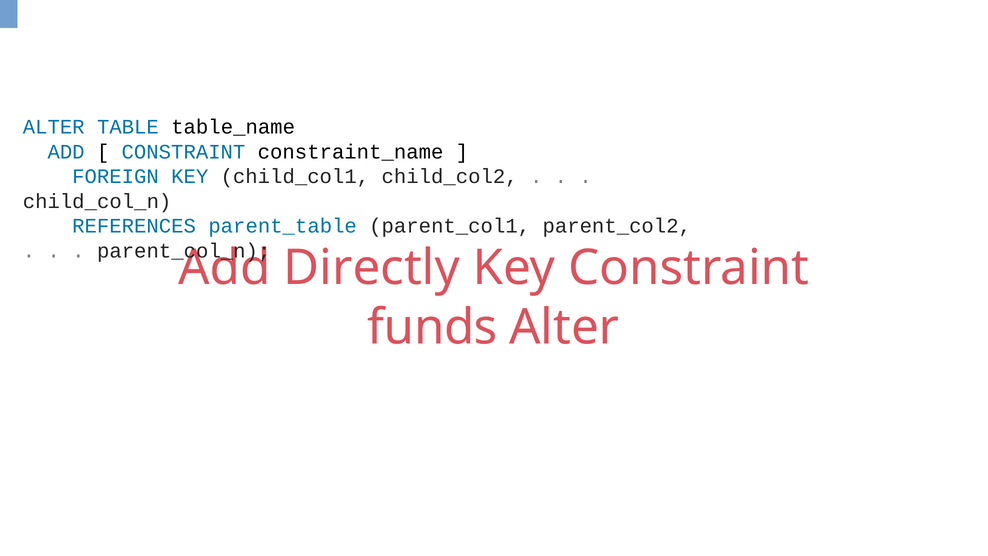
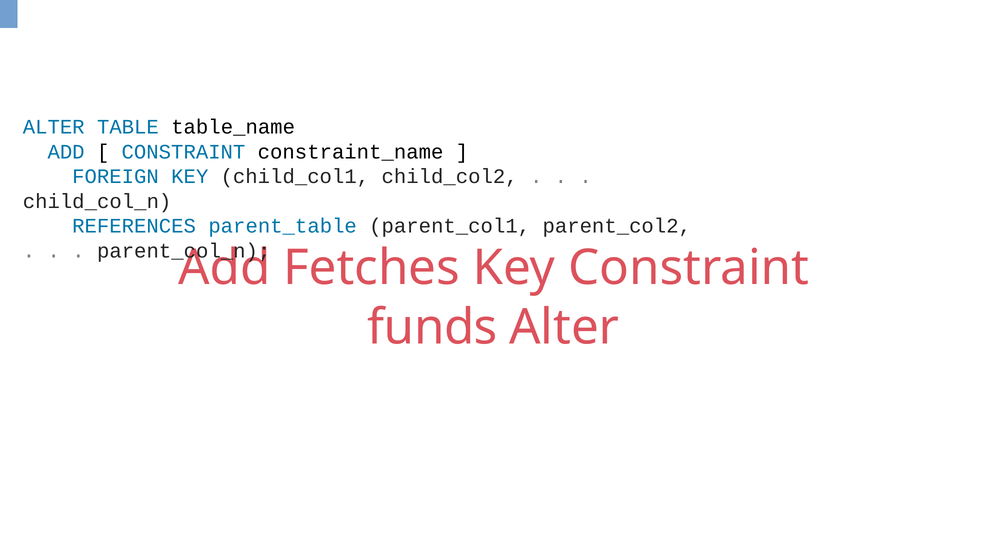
Directly: Directly -> Fetches
